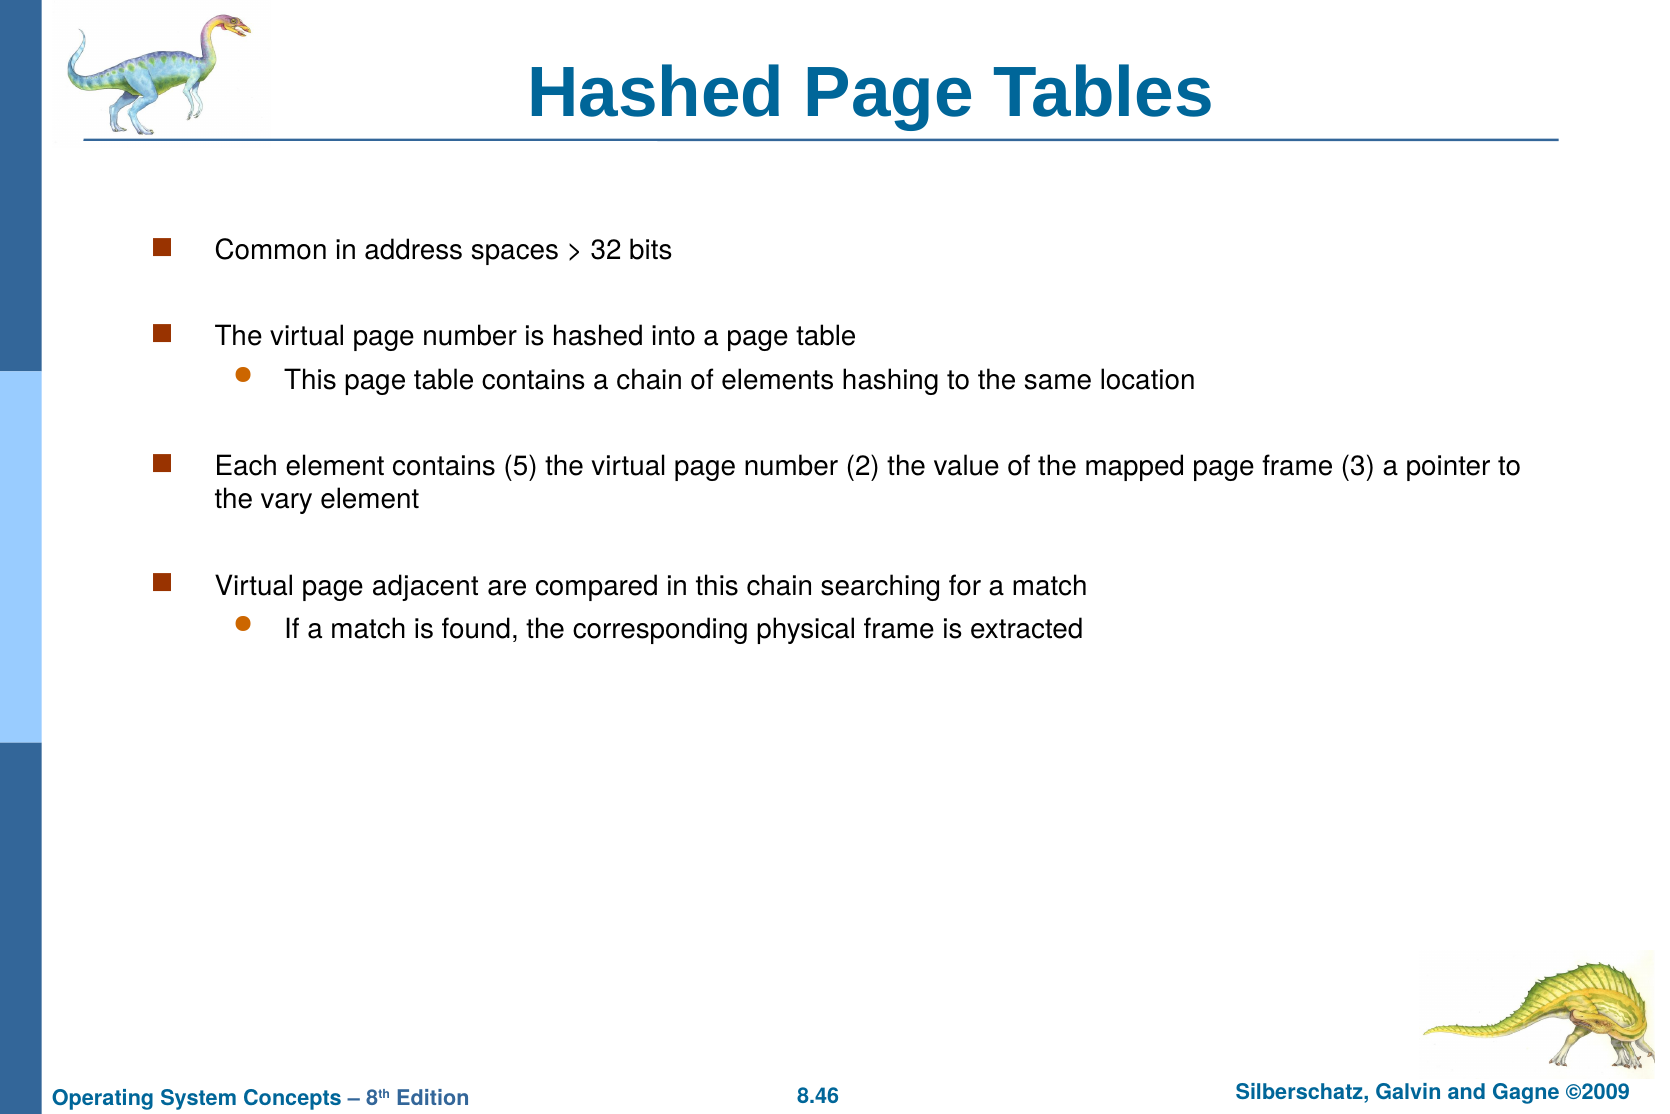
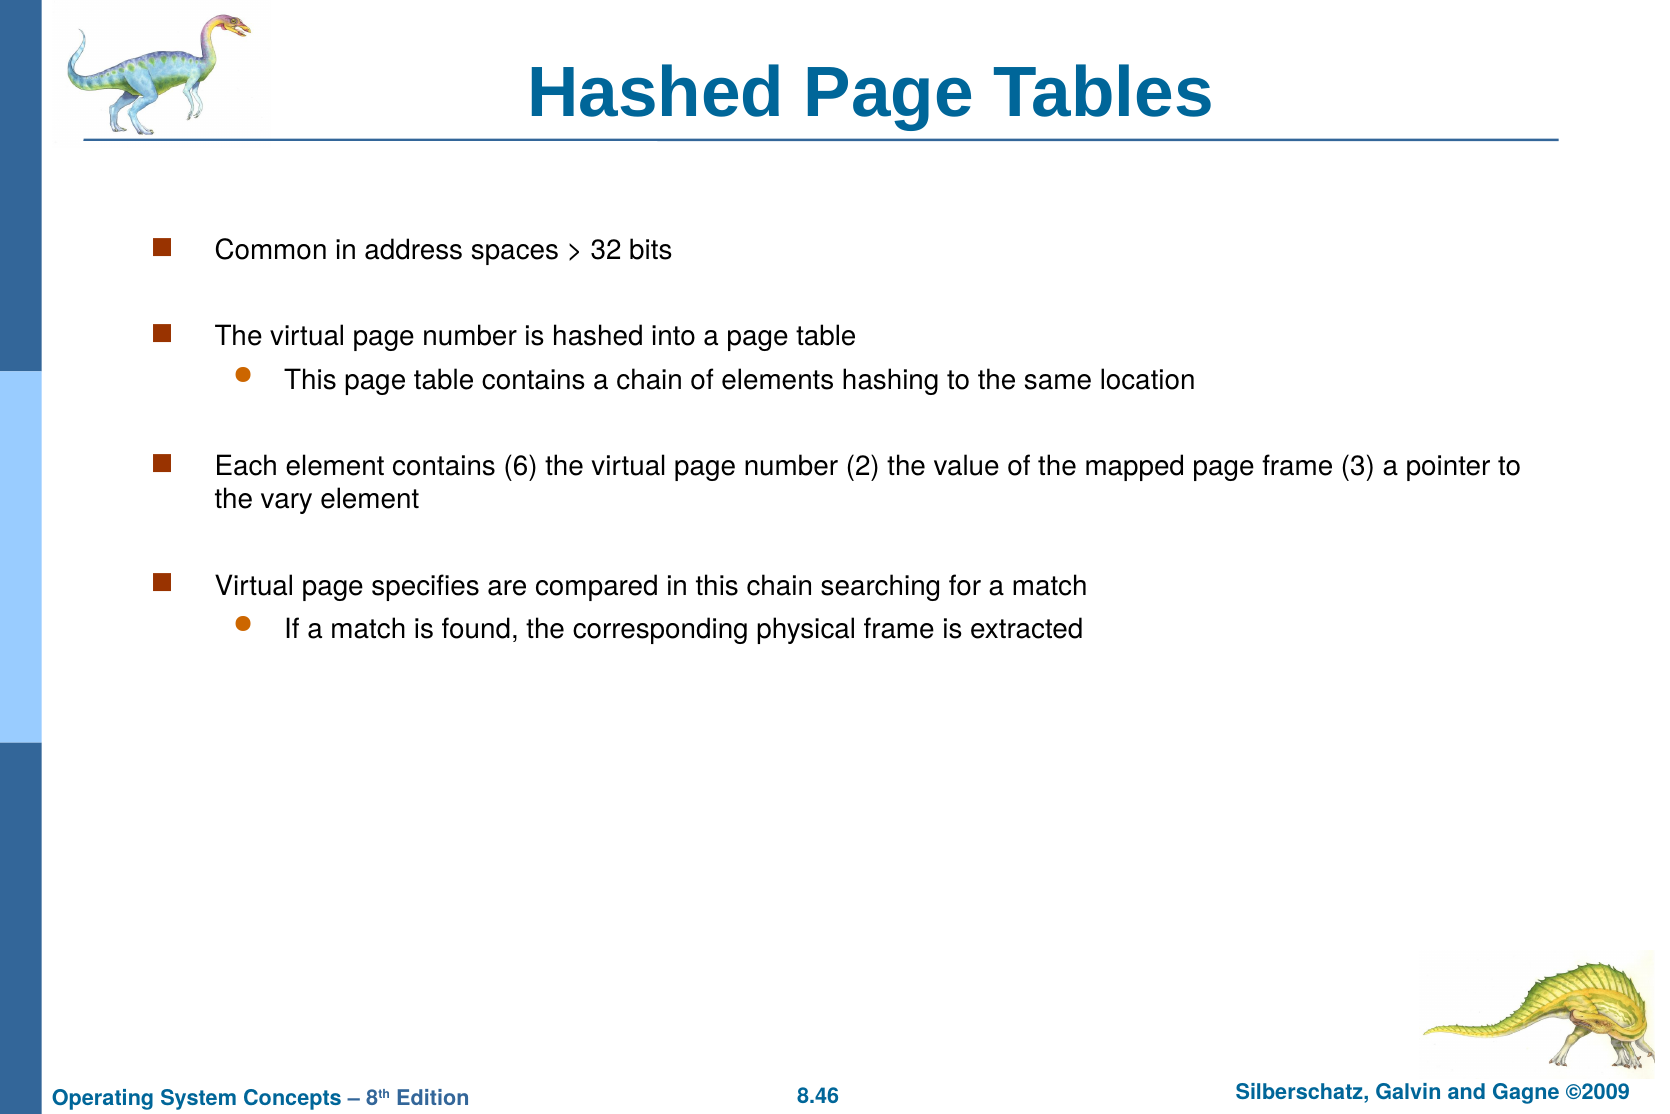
5: 5 -> 6
adjacent: adjacent -> specifies
